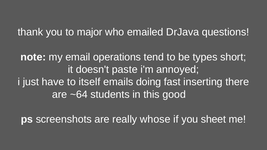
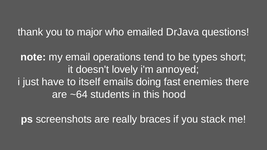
paste: paste -> lovely
inserting: inserting -> enemies
good: good -> hood
whose: whose -> braces
sheet: sheet -> stack
